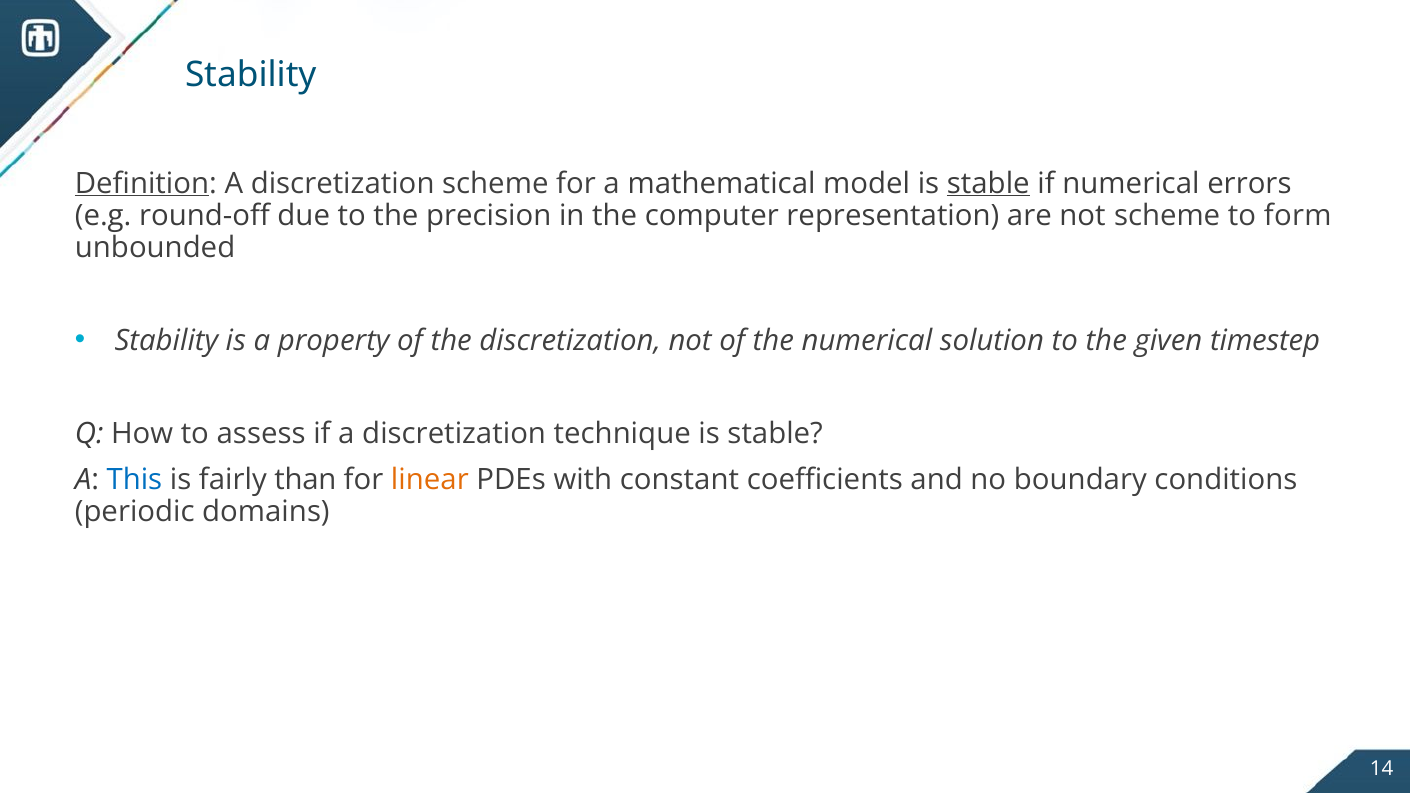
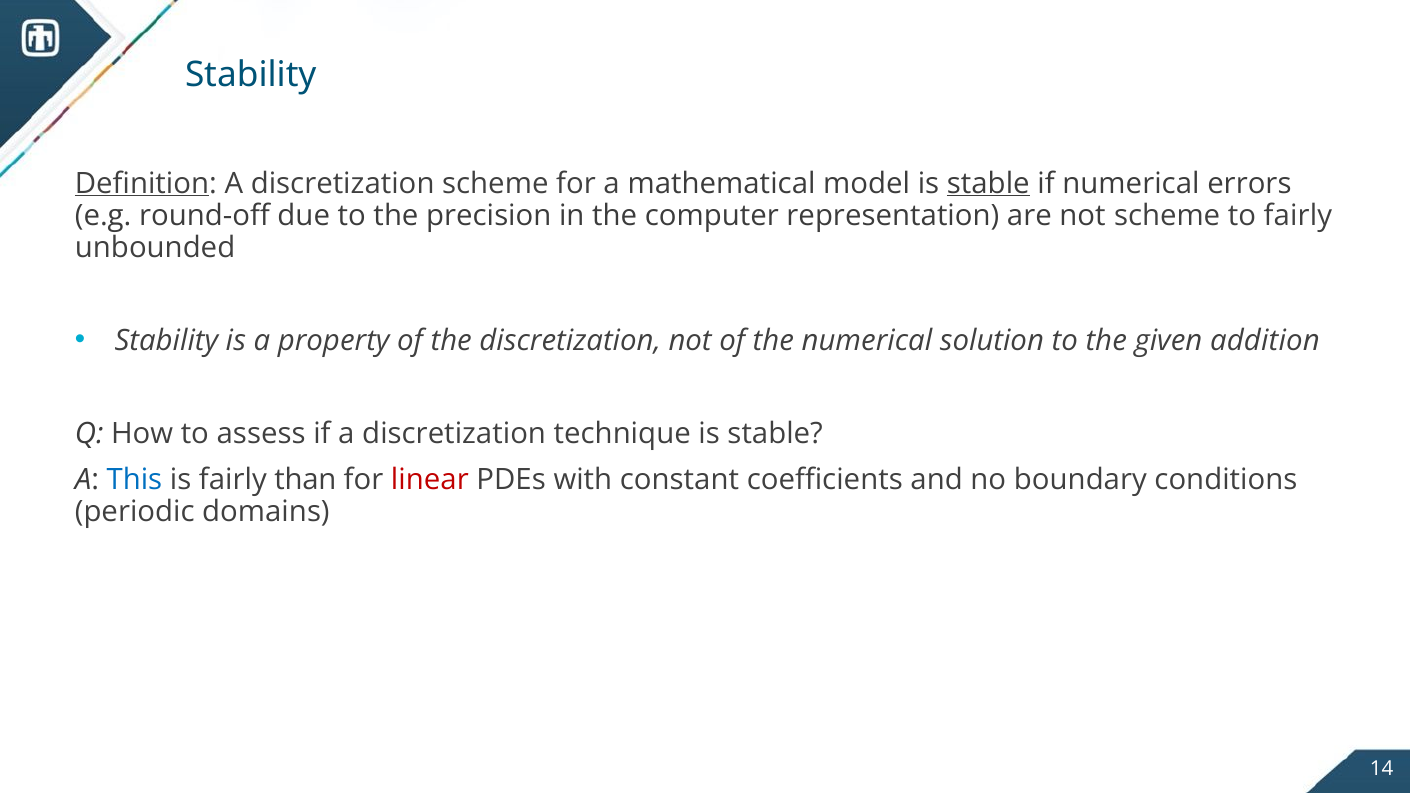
to form: form -> fairly
timestep: timestep -> addition
linear colour: orange -> red
